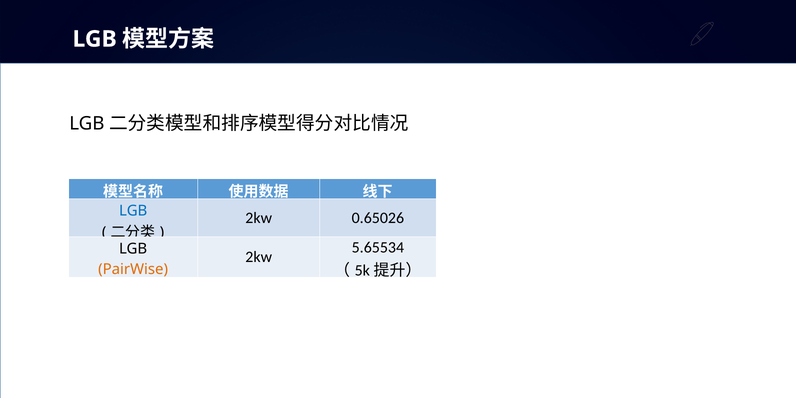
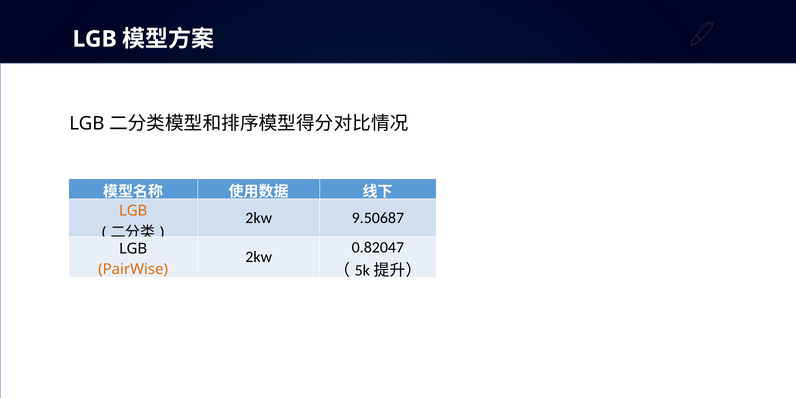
LGB at (133, 211) colour: blue -> orange
0.65026: 0.65026 -> 9.50687
5.65534: 5.65534 -> 0.82047
